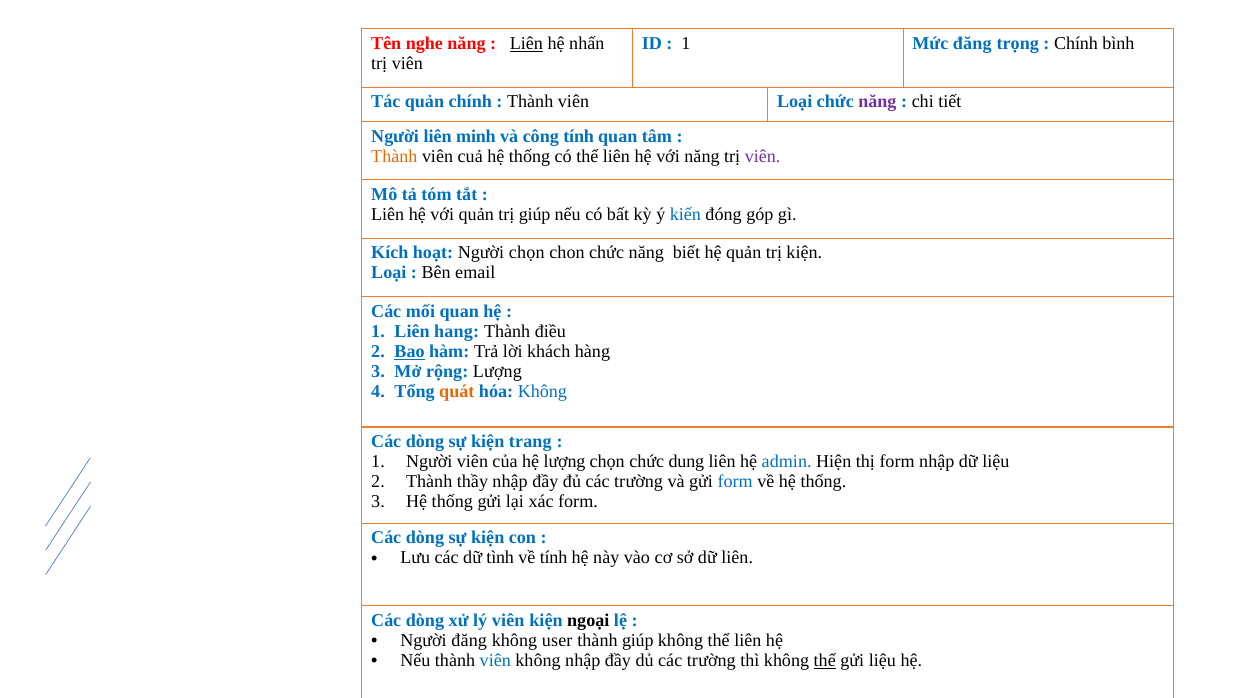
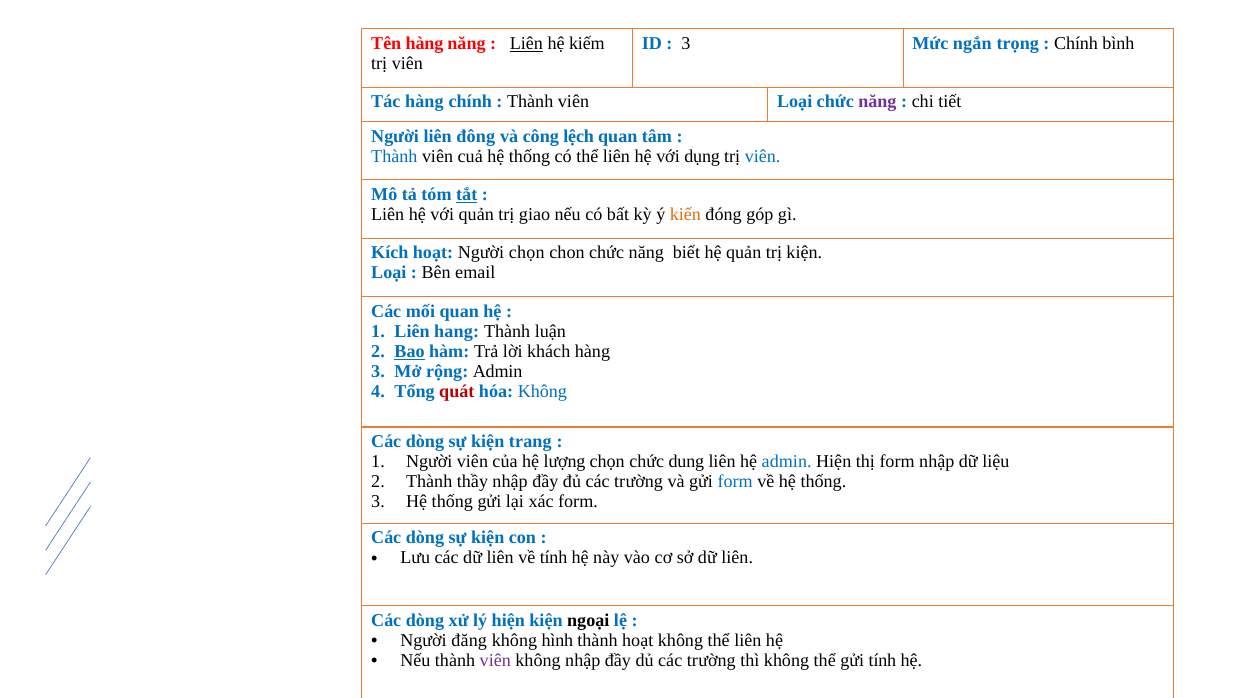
Tên nghe: nghe -> hàng
nhấn: nhấn -> kiếm
1 at (686, 43): 1 -> 3
Mức đăng: đăng -> ngắn
Tác quản: quản -> hàng
minh: minh -> đông
công tính: tính -> lệch
Thành at (394, 156) colour: orange -> blue
với năng: năng -> dụng
viên at (763, 156) colour: purple -> blue
tắt underline: none -> present
trị giúp: giúp -> giao
kiến colour: blue -> orange
điều: điều -> luận
rộng Lượng: Lượng -> Admin
quát colour: orange -> red
các dữ tình: tình -> liên
lý viên: viên -> hiện
user: user -> hình
thành giúp: giúp -> hoạt
viên at (495, 660) colour: blue -> purple
thể at (825, 660) underline: present -> none
gửi liệu: liệu -> tính
